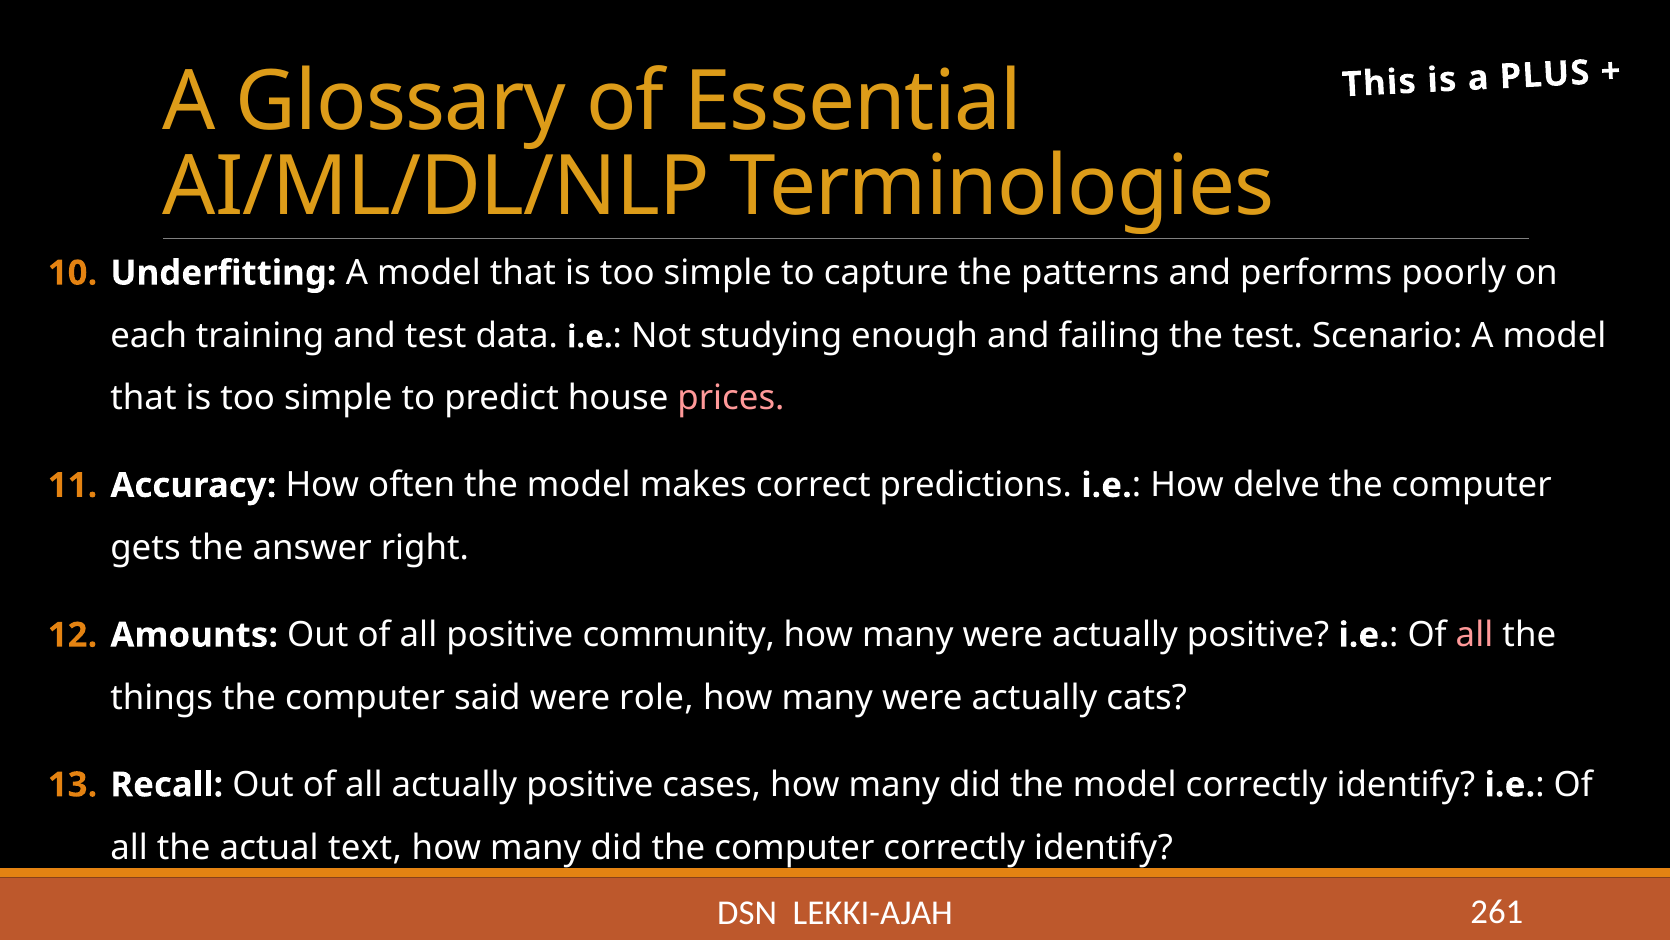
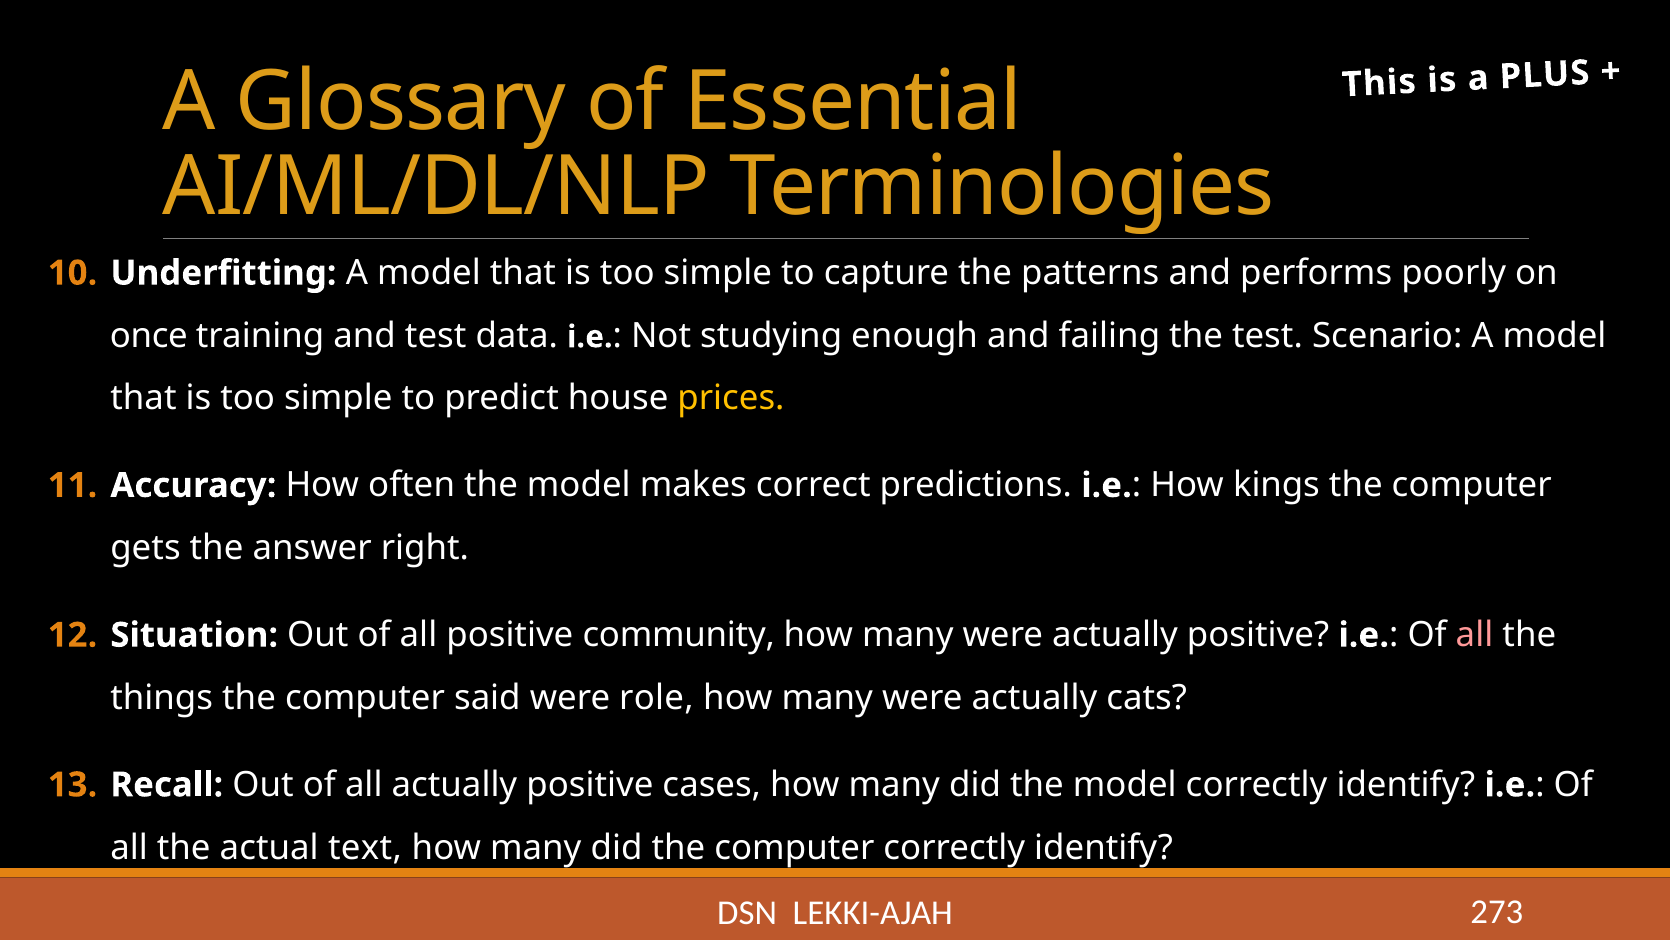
each: each -> once
prices colour: pink -> yellow
delve: delve -> kings
Amounts: Amounts -> Situation
261: 261 -> 273
